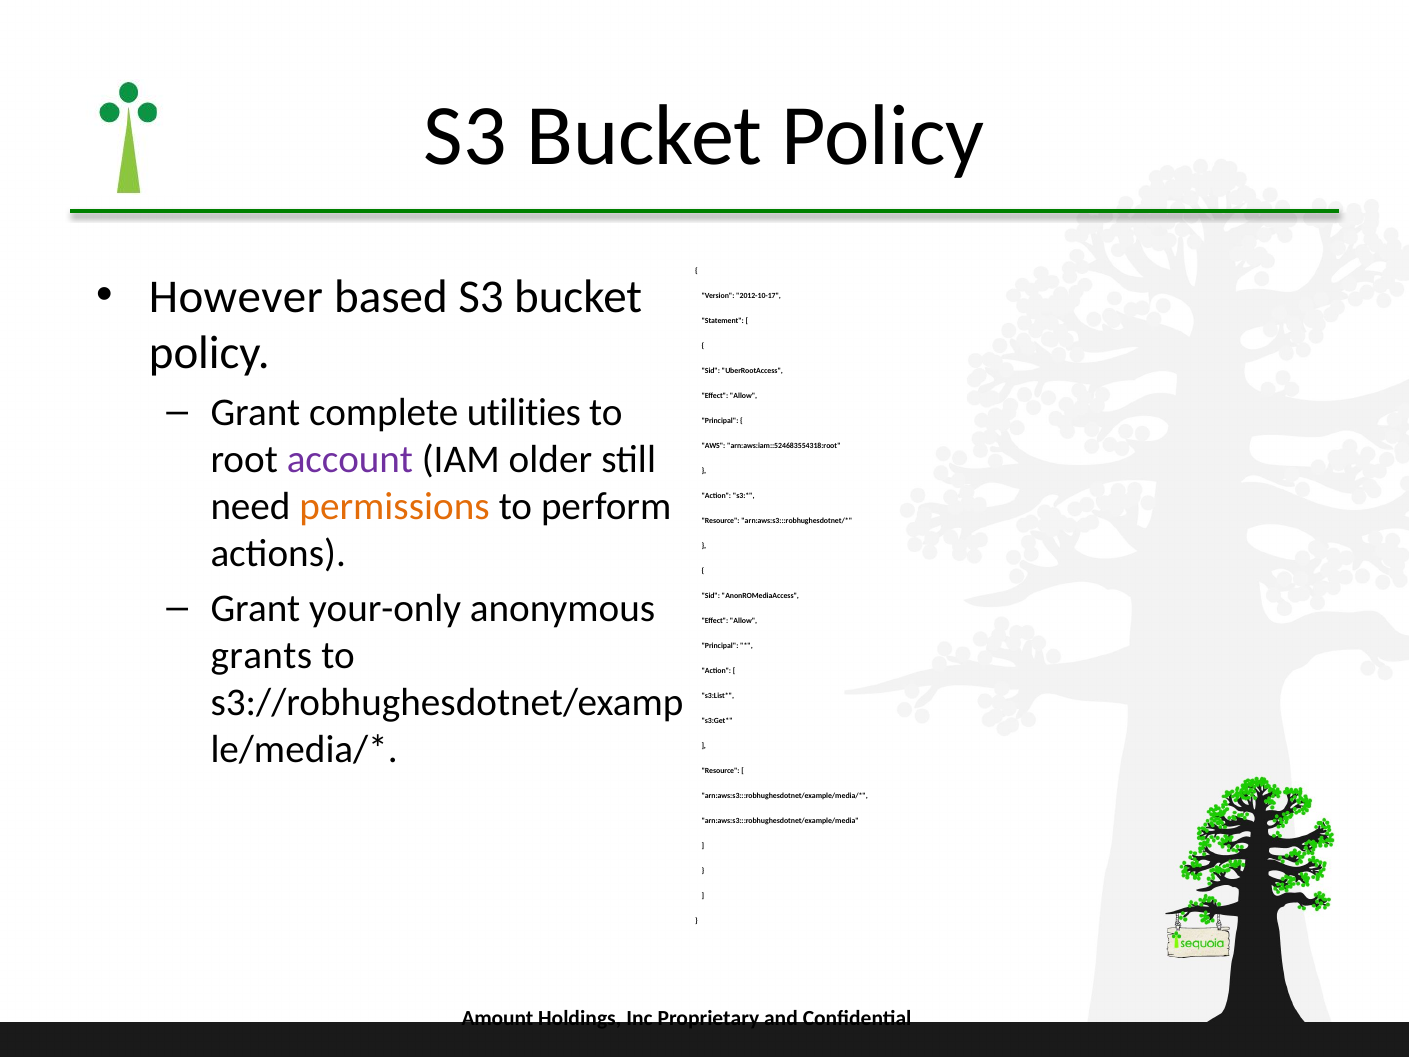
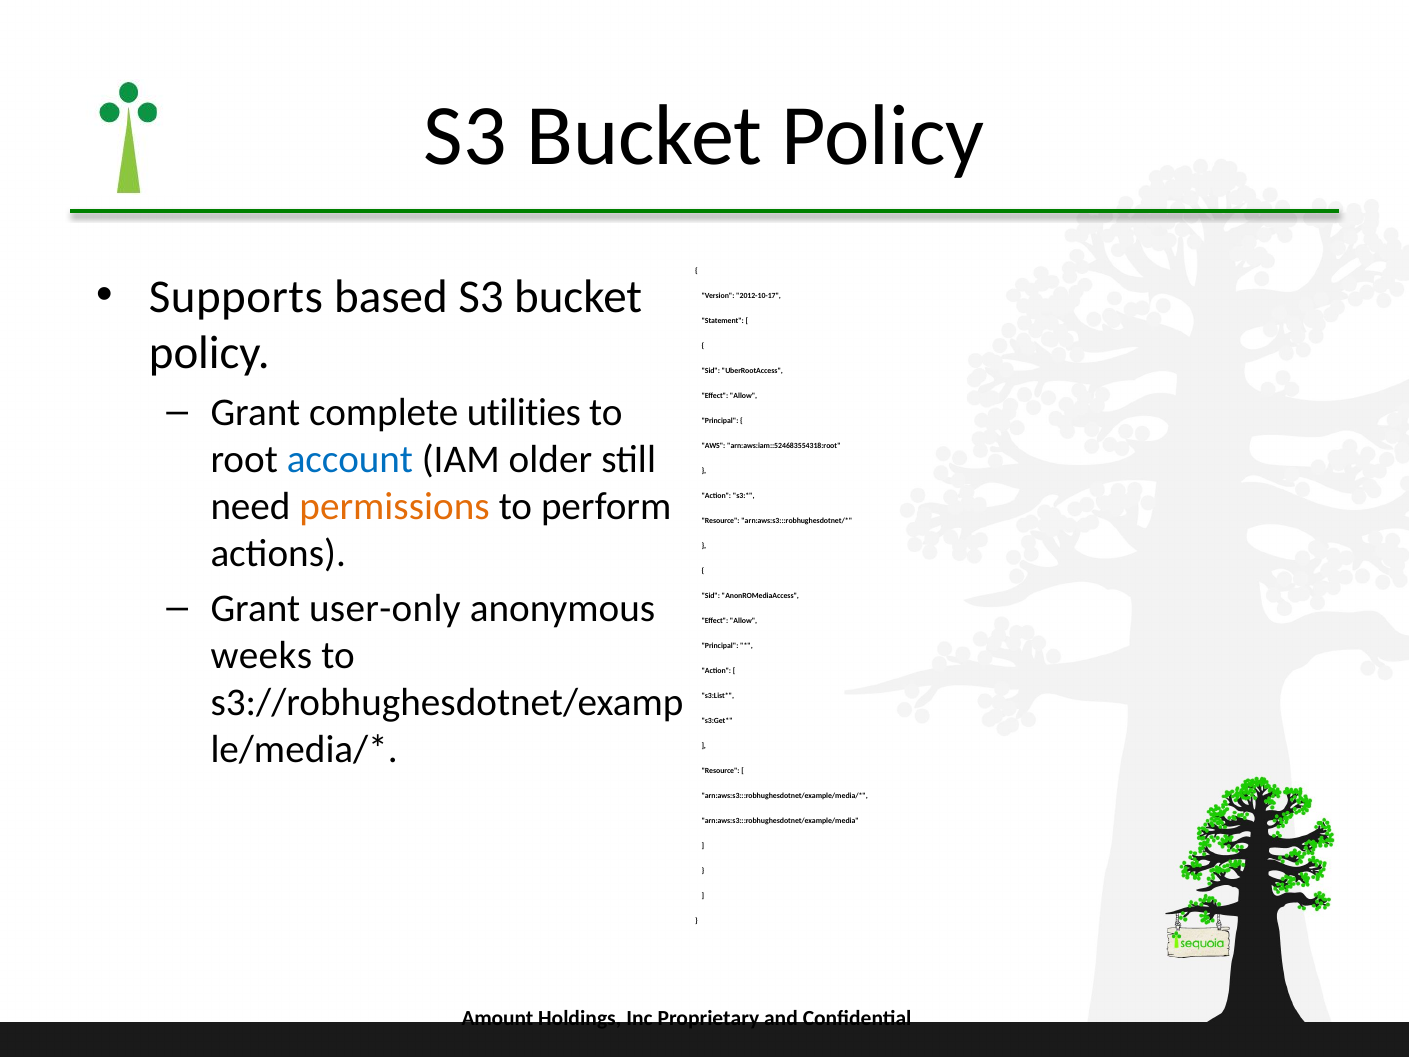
However: However -> Supports
account colour: purple -> blue
your-only: your-only -> user-only
grants: grants -> weeks
